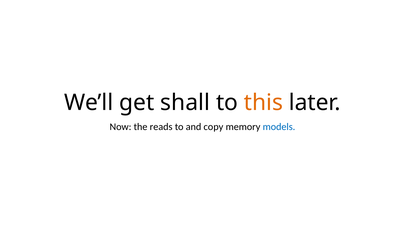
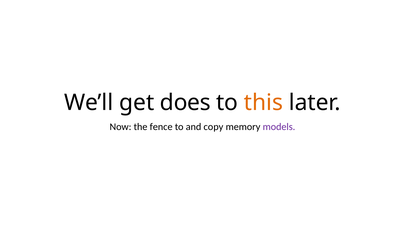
shall: shall -> does
reads: reads -> fence
models colour: blue -> purple
